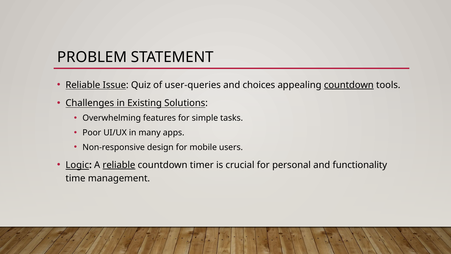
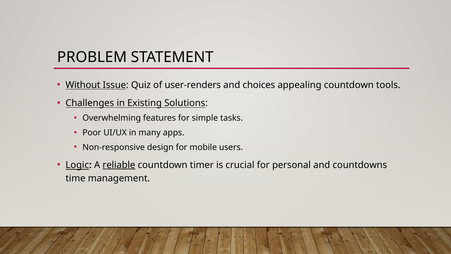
Reliable at (83, 85): Reliable -> Without
user-queries: user-queries -> user-renders
countdown at (349, 85) underline: present -> none
functionality: functionality -> countdowns
